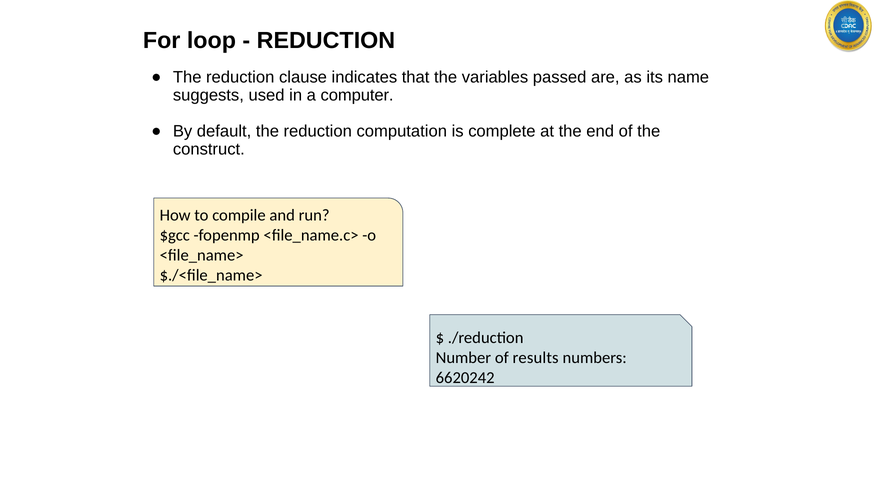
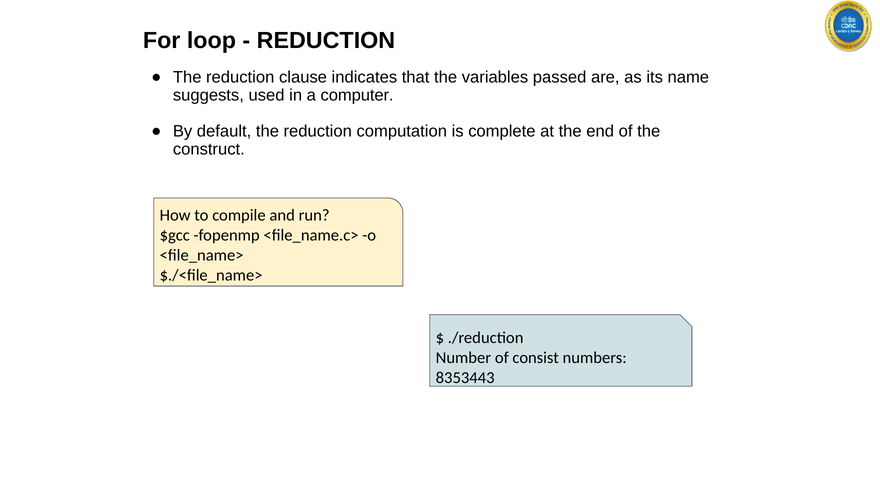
results: results -> consist
6620242: 6620242 -> 8353443
